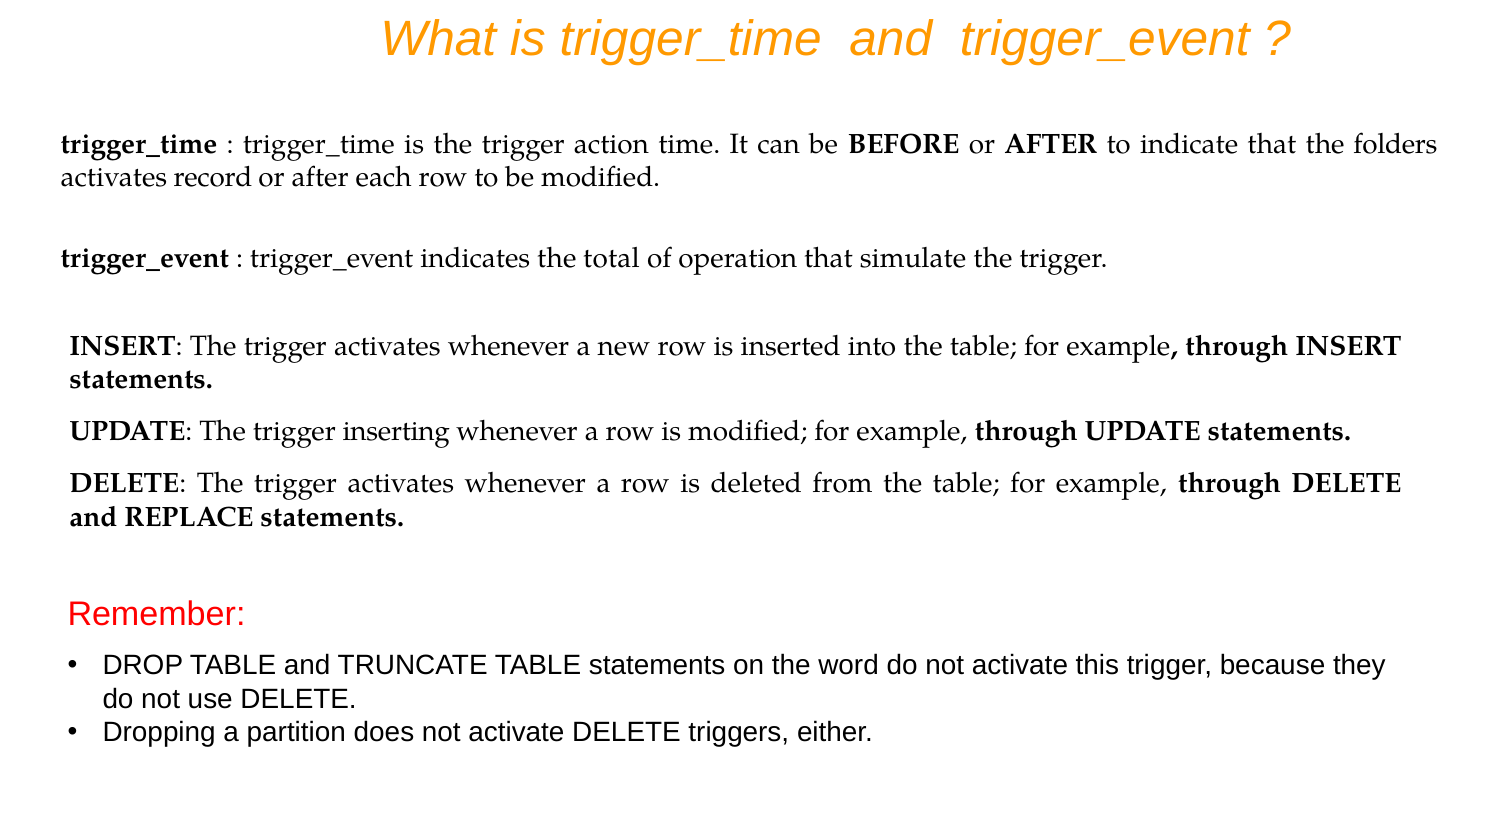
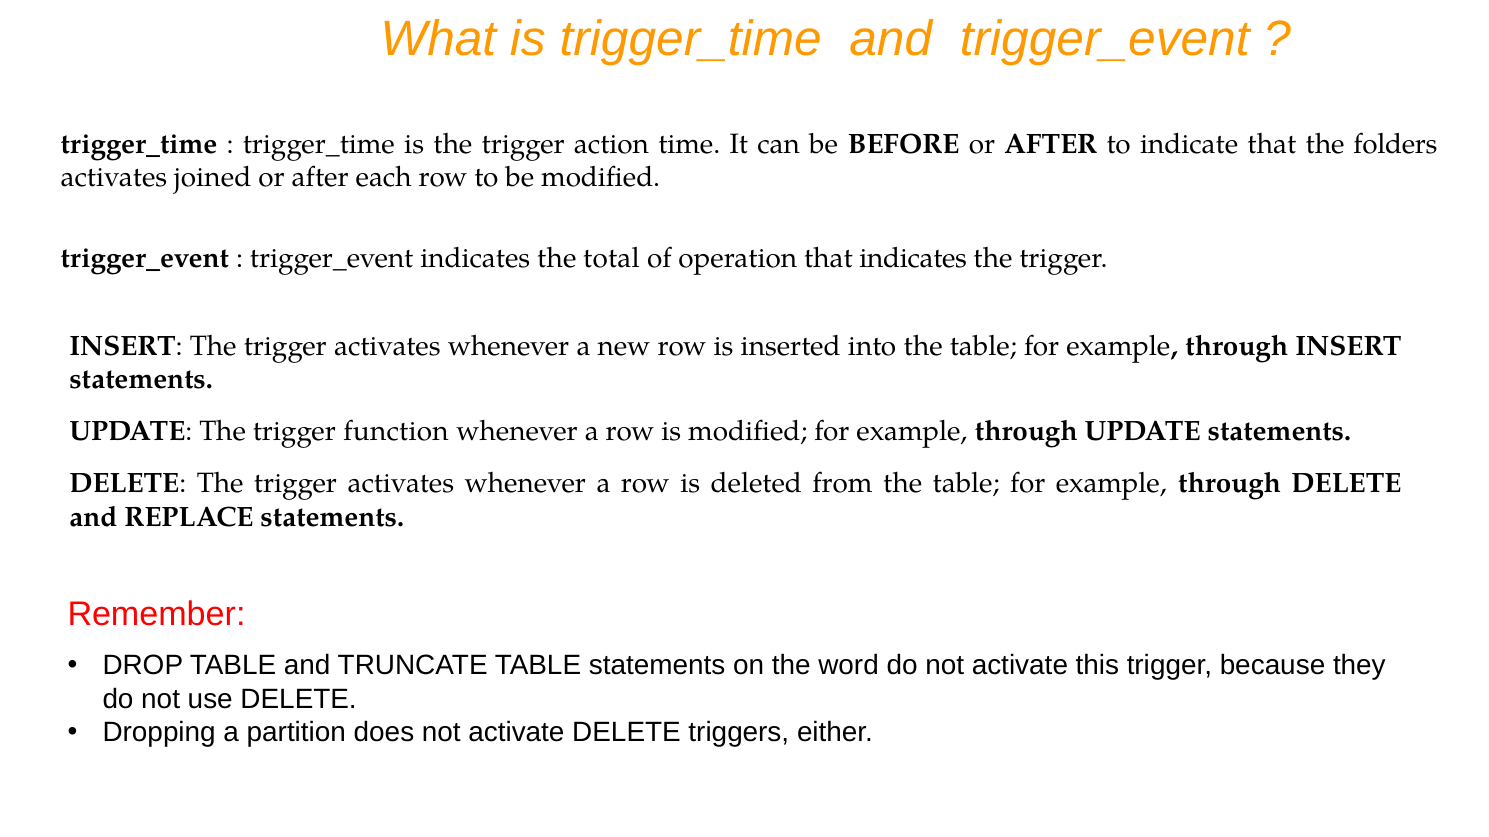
record: record -> joined
that simulate: simulate -> indicates
inserting: inserting -> function
